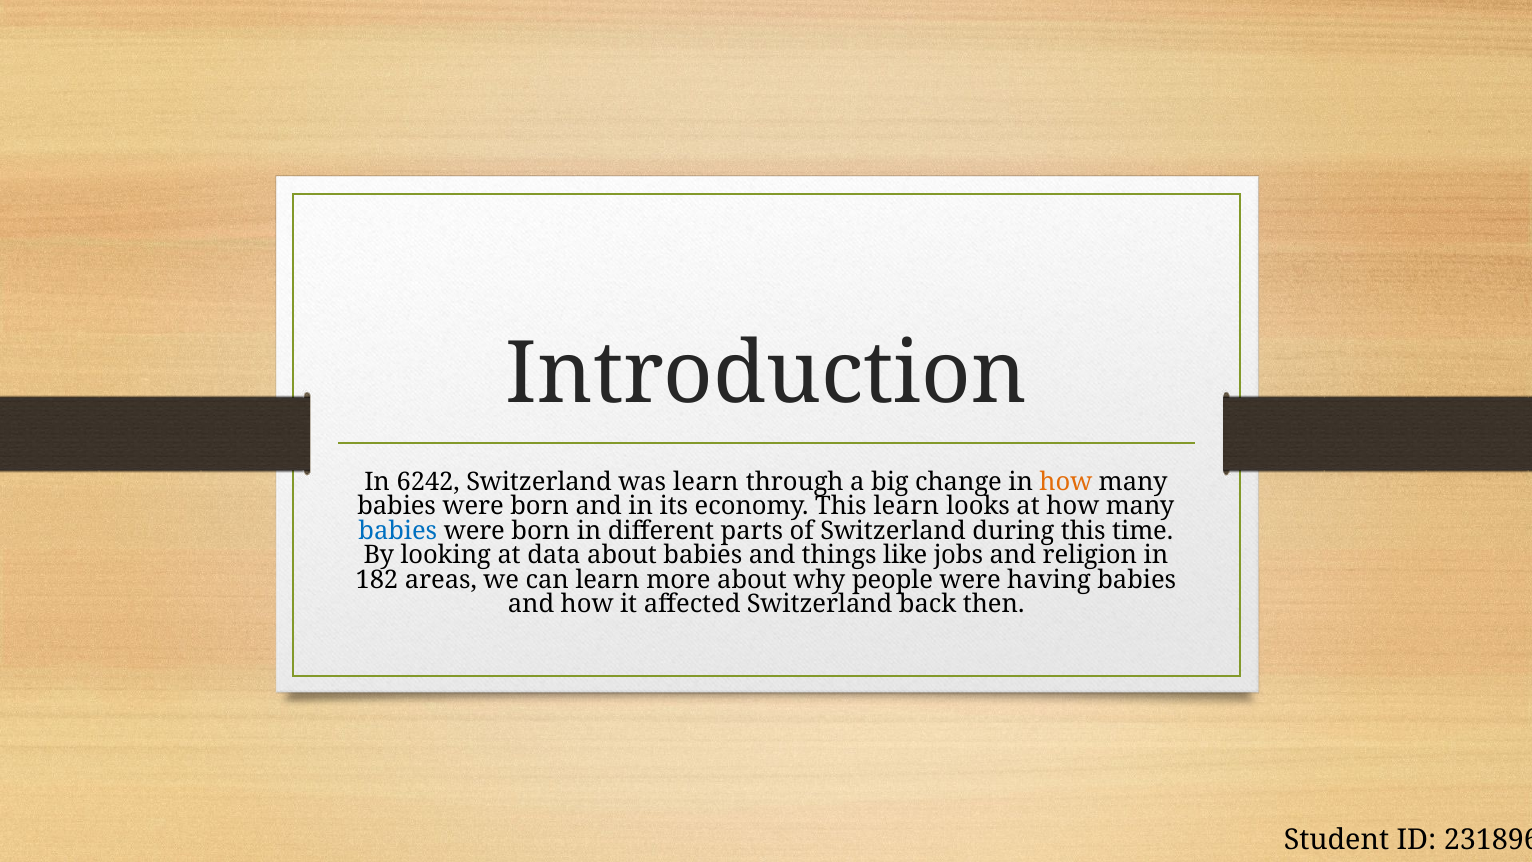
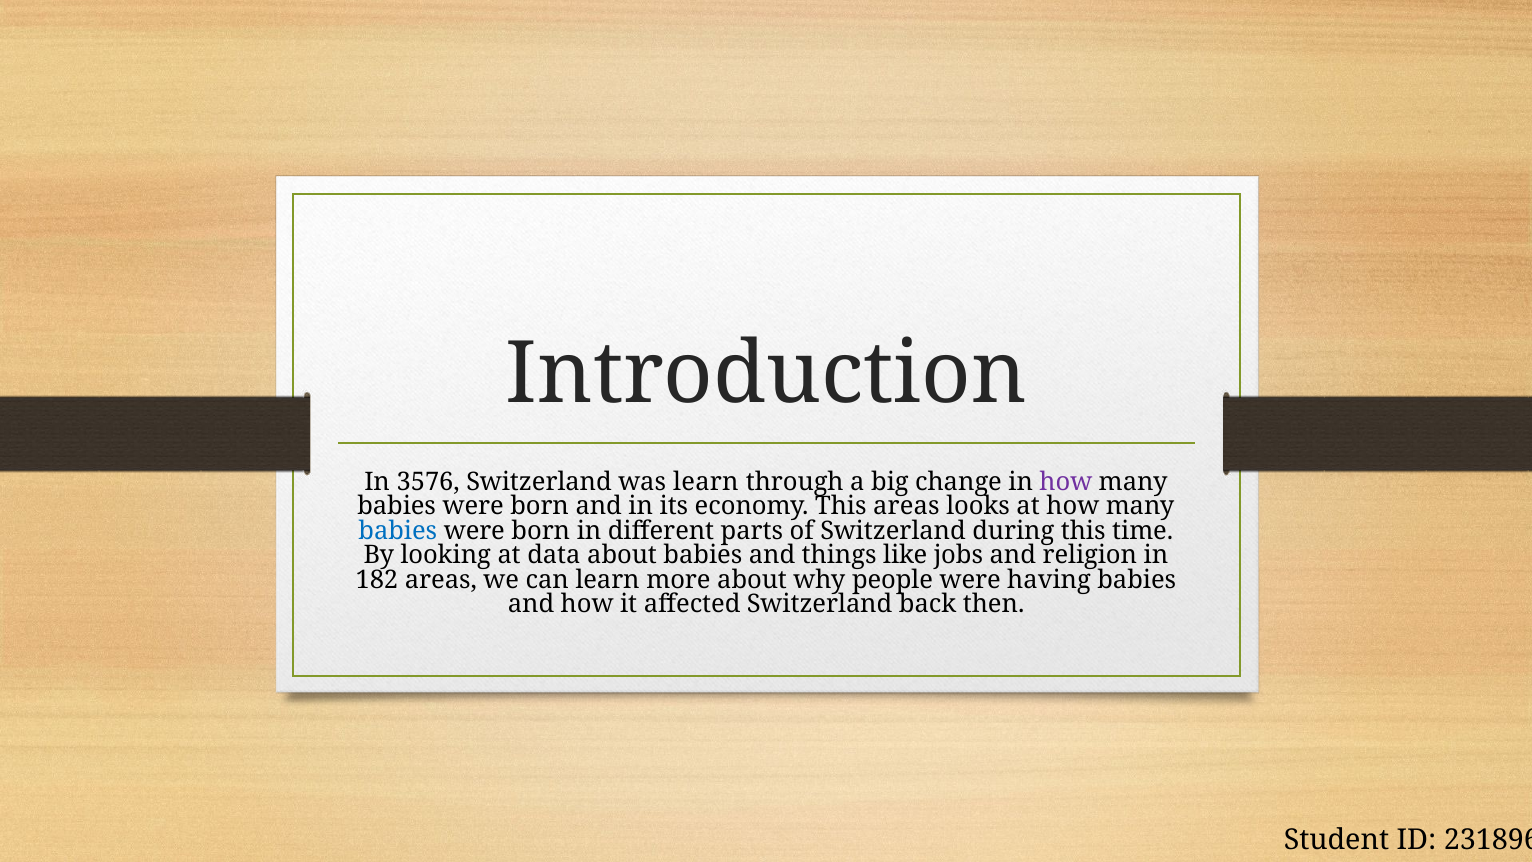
6242: 6242 -> 3576
how at (1066, 481) colour: orange -> purple
This learn: learn -> areas
